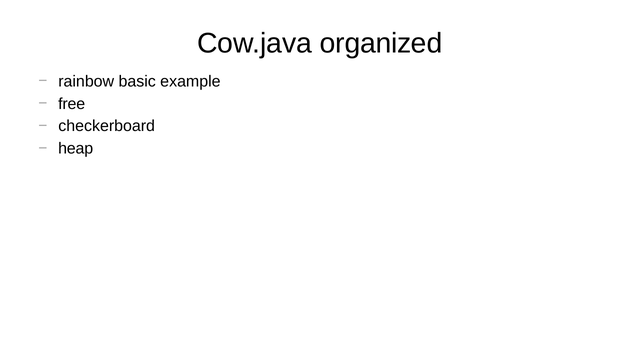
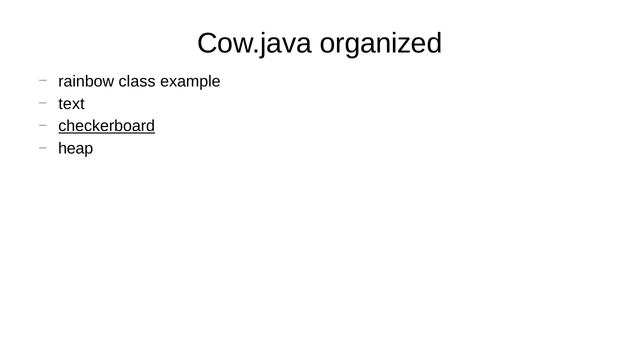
basic: basic -> class
free: free -> text
checkerboard underline: none -> present
